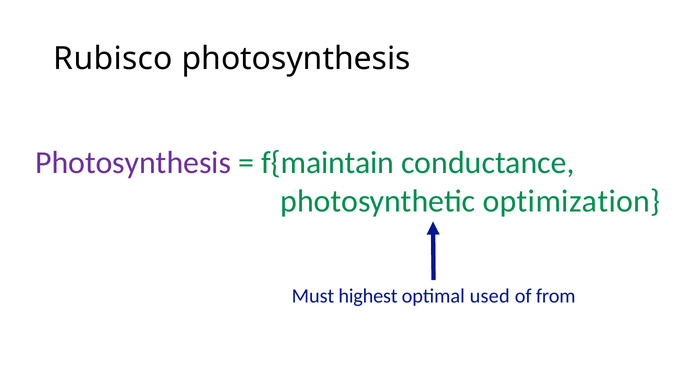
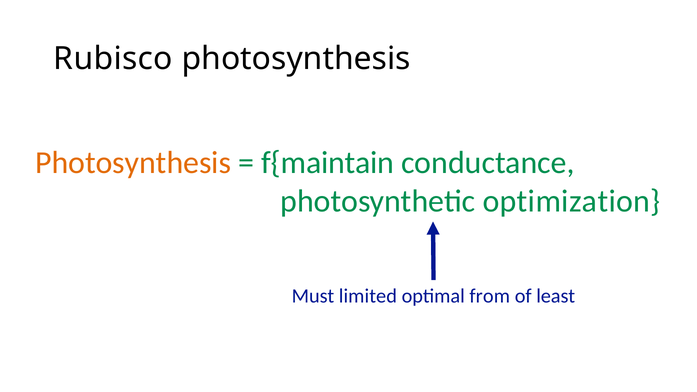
Photosynthesis at (133, 163) colour: purple -> orange
highest: highest -> limited
used: used -> from
from: from -> least
